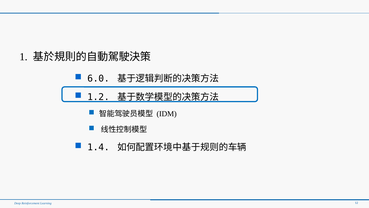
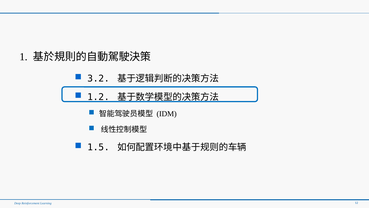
6.0: 6.0 -> 3.2
1.4: 1.4 -> 1.5
